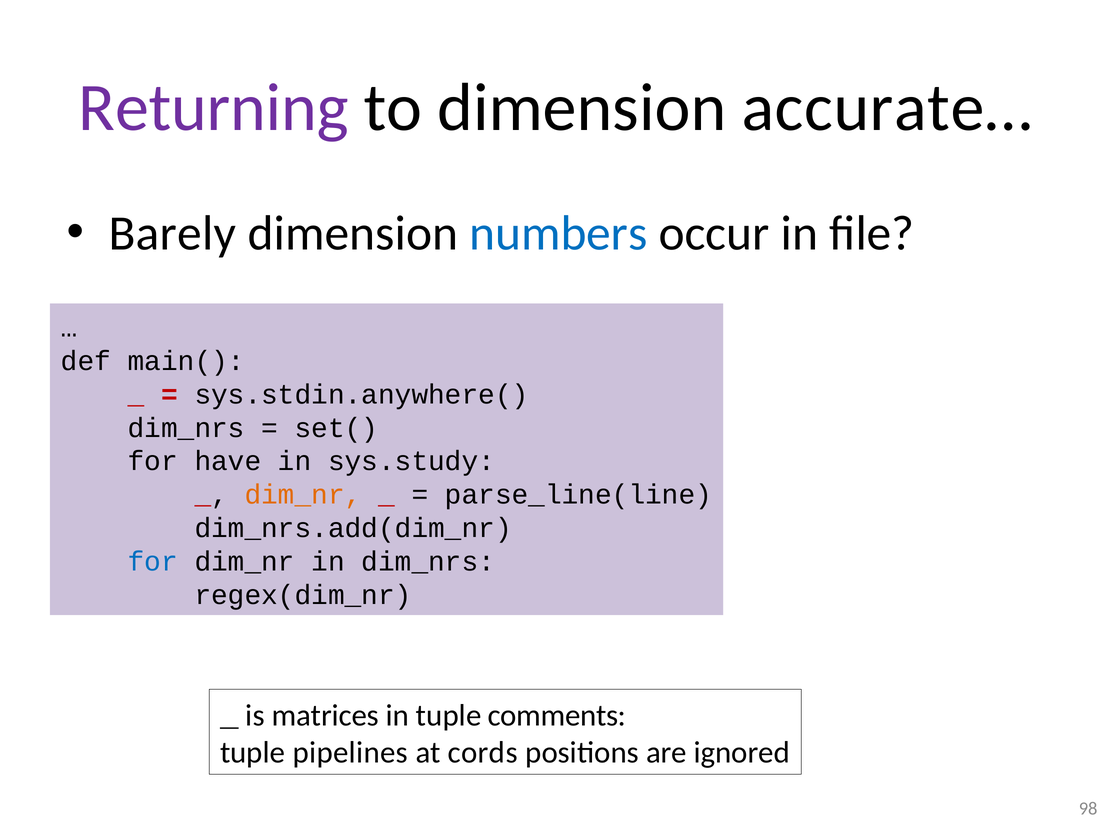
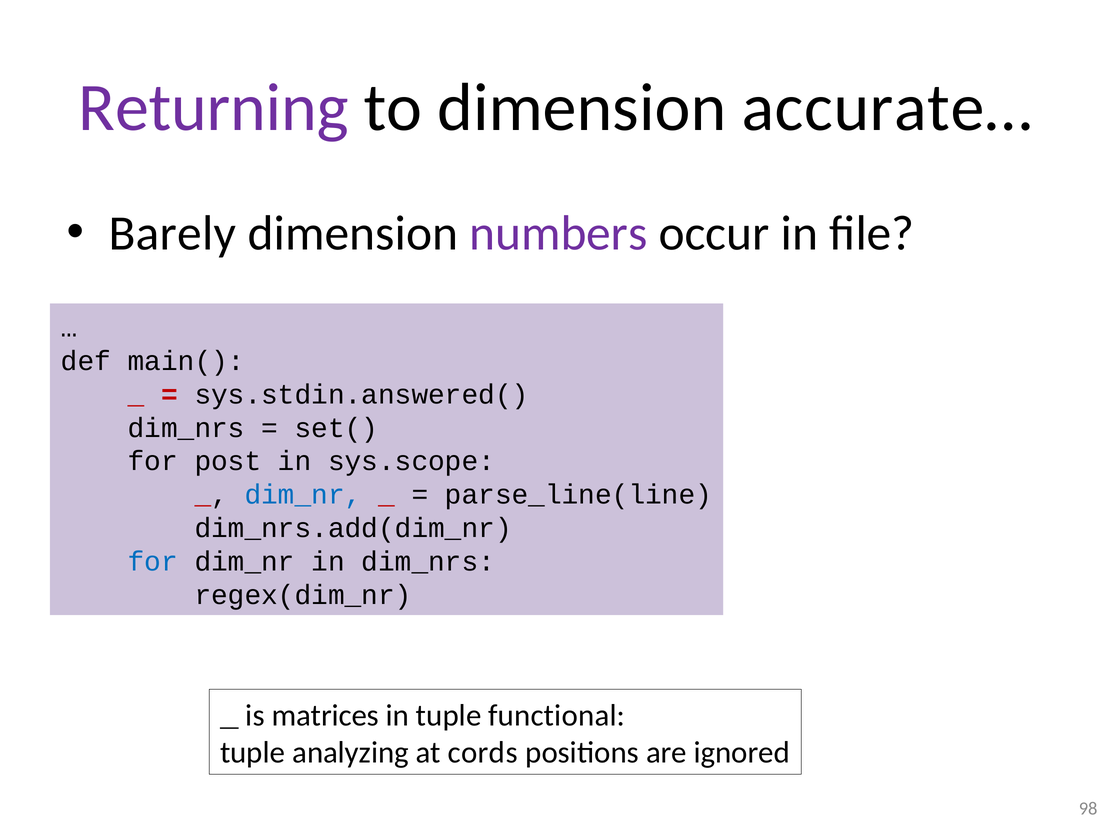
numbers colour: blue -> purple
sys.stdin.anywhere(: sys.stdin.anywhere( -> sys.stdin.answered(
have: have -> post
sys.study: sys.study -> sys.scope
dim_nr at (303, 494) colour: orange -> blue
comments: comments -> functional
pipelines: pipelines -> analyzing
